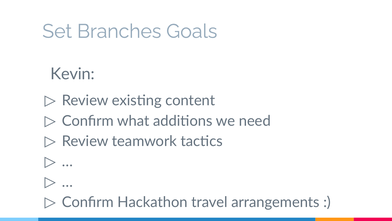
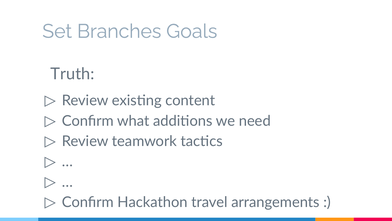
Kevin: Kevin -> Truth
